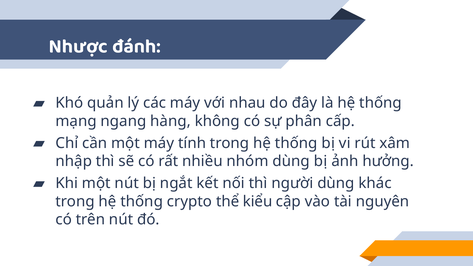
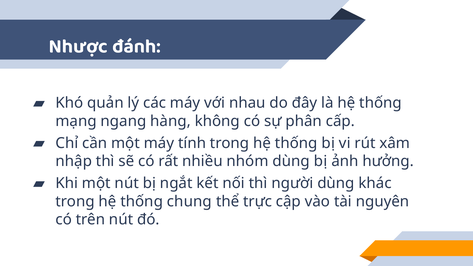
crypto: crypto -> chung
kiểu: kiểu -> trực
